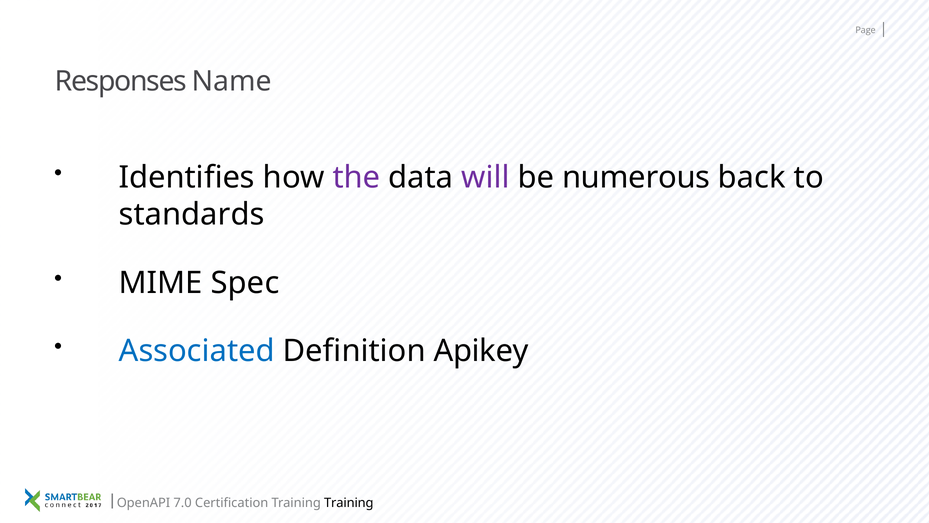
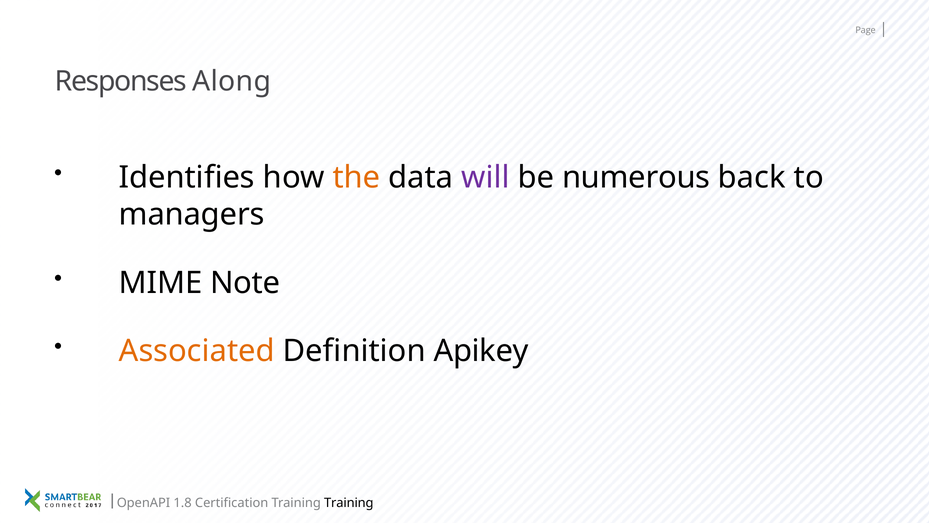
Name: Name -> Along
the colour: purple -> orange
standards: standards -> managers
Spec: Spec -> Note
Associated colour: blue -> orange
7.0: 7.0 -> 1.8
